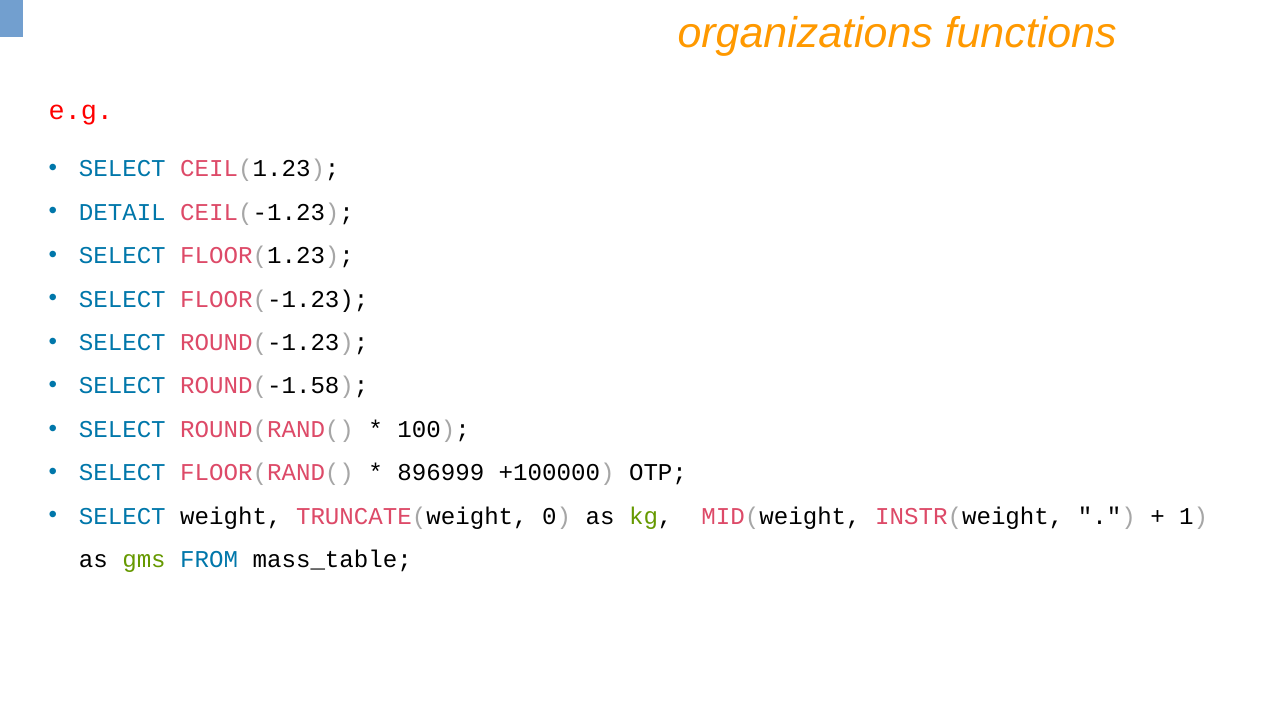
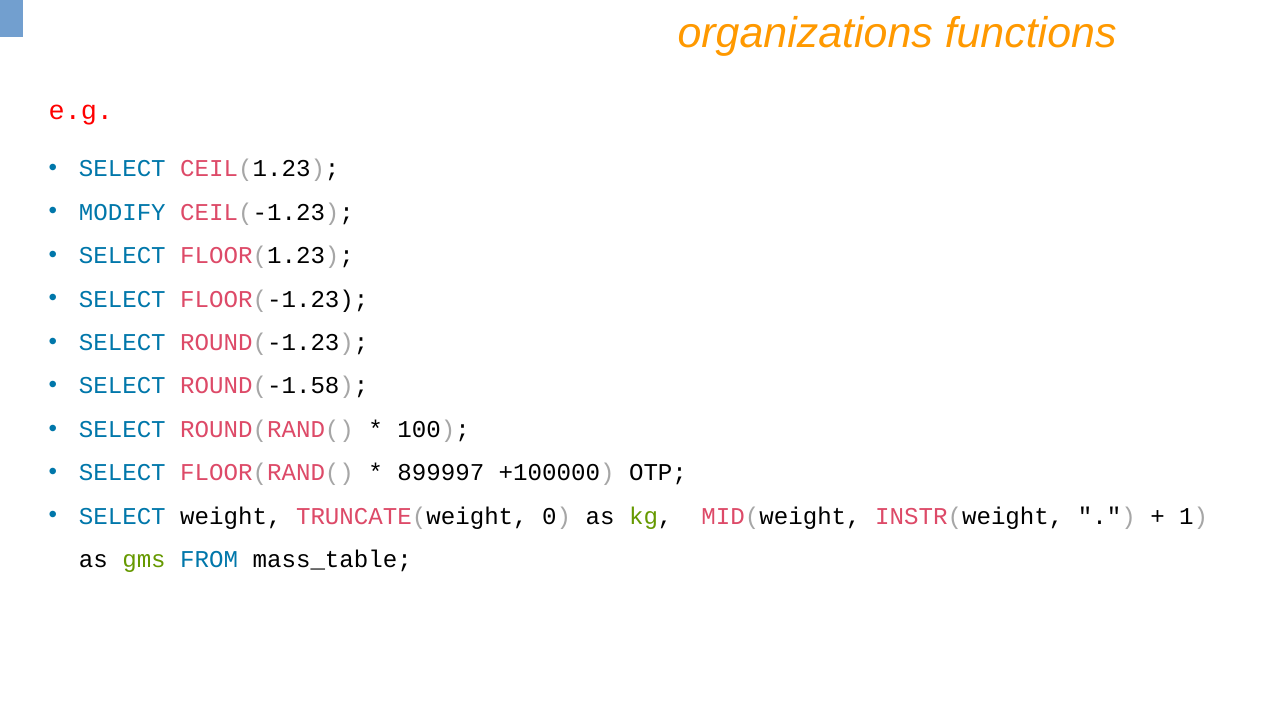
DETAIL: DETAIL -> MODIFY
896999: 896999 -> 899997
